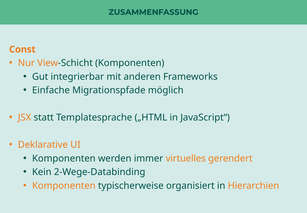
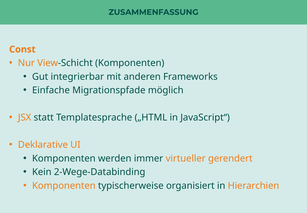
virtuelles: virtuelles -> virtueller
